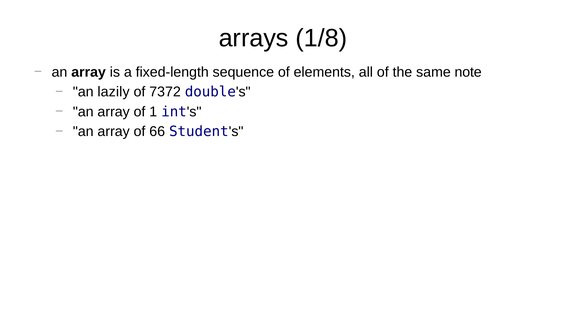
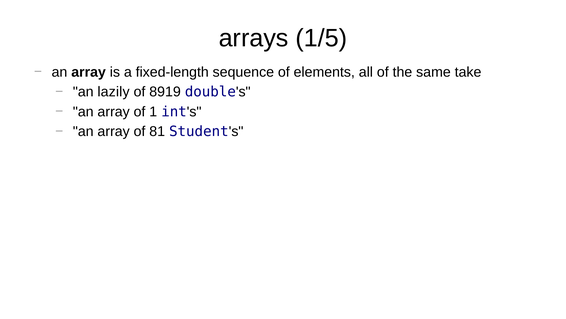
1/8: 1/8 -> 1/5
note: note -> take
7372: 7372 -> 8919
66: 66 -> 81
